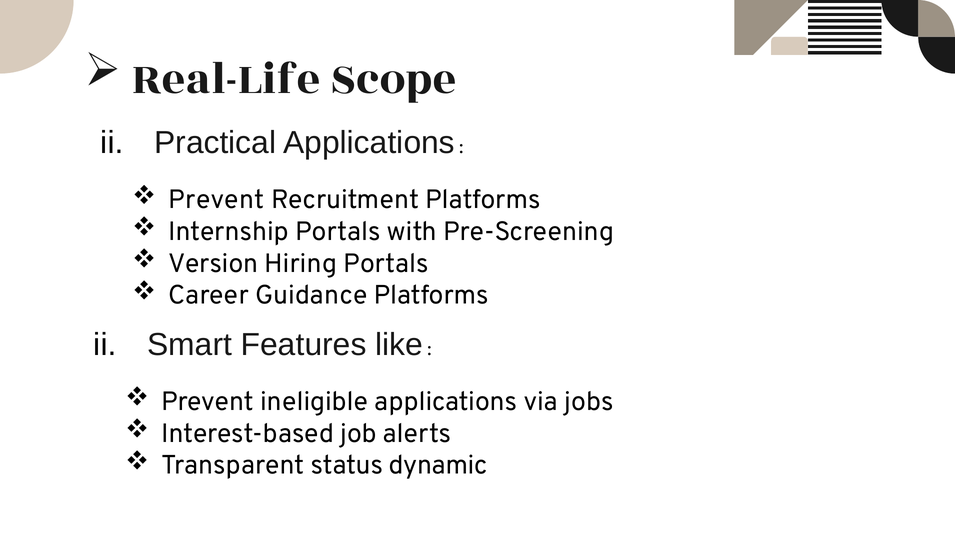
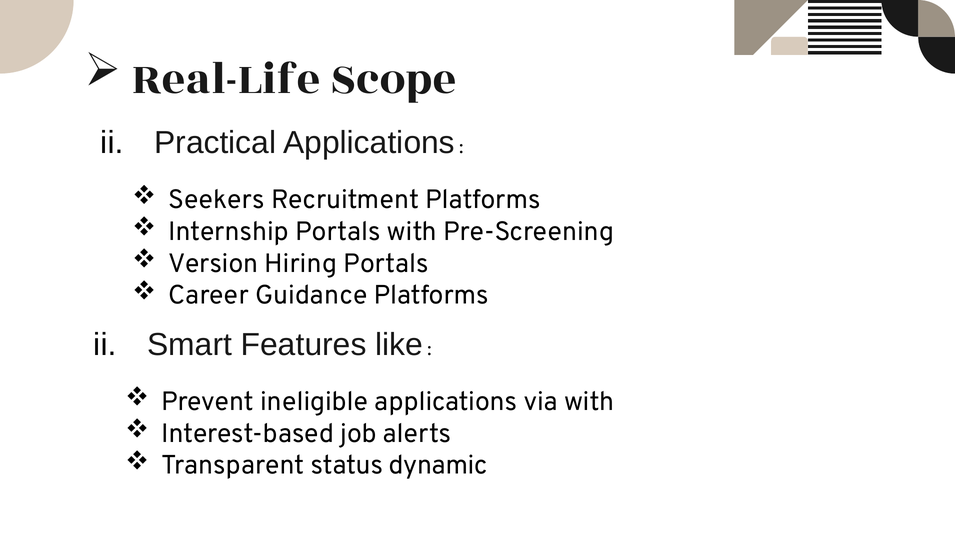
Prevent at (216, 200): Prevent -> Seekers
via jobs: jobs -> with
